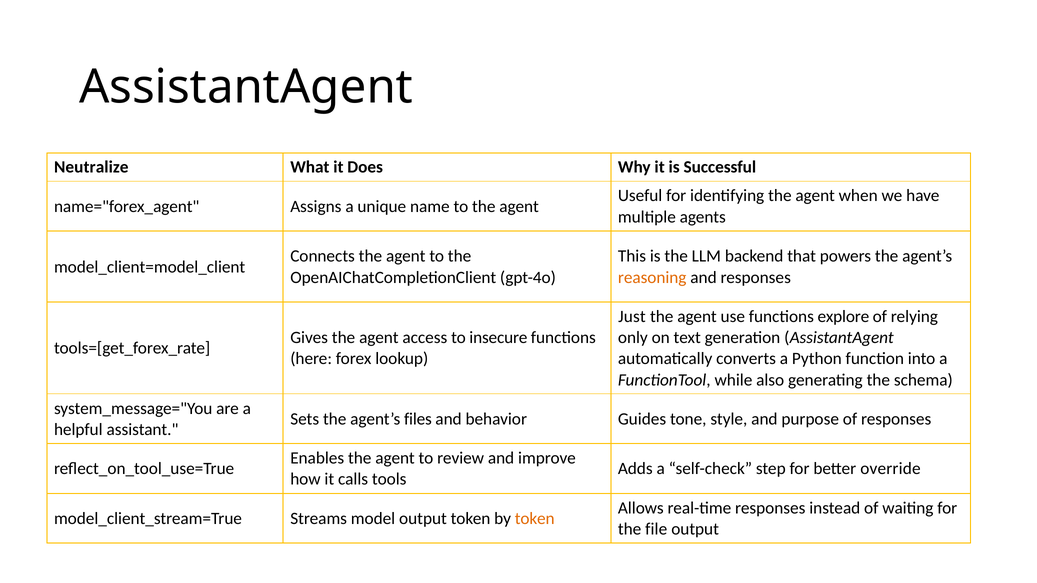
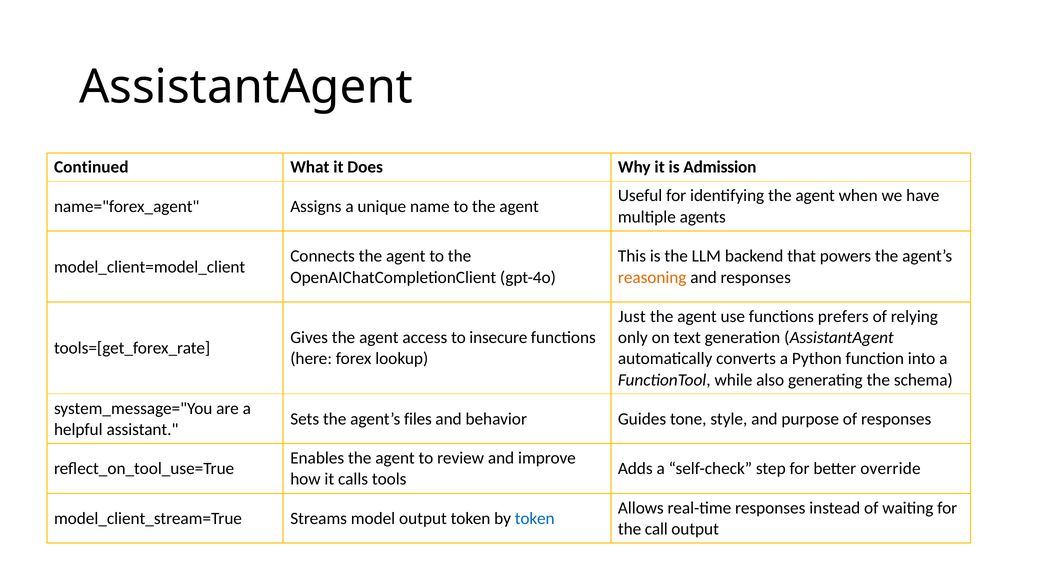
Neutralize: Neutralize -> Continued
Successful: Successful -> Admission
explore: explore -> prefers
token at (535, 519) colour: orange -> blue
file: file -> call
